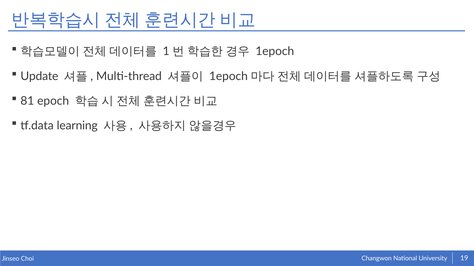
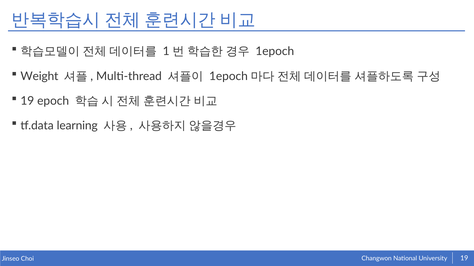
Update: Update -> Weight
81 at (27, 101): 81 -> 19
